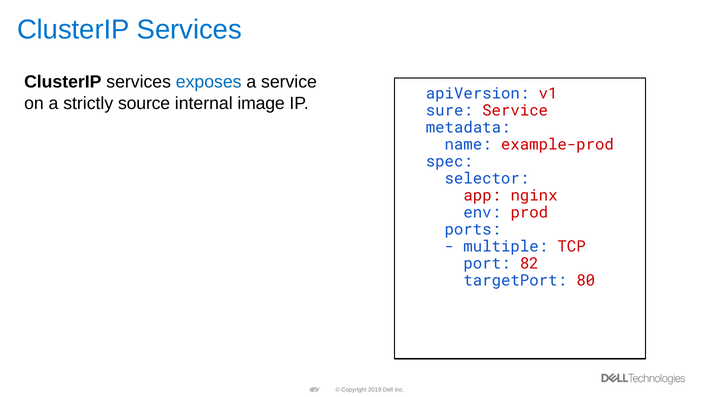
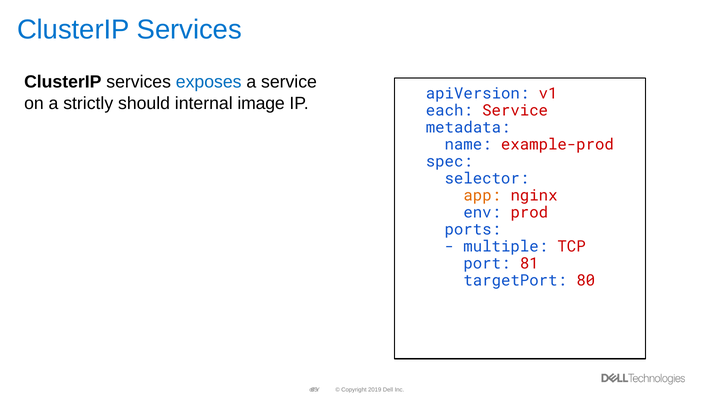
source: source -> should
sure: sure -> each
app colour: red -> orange
82: 82 -> 81
